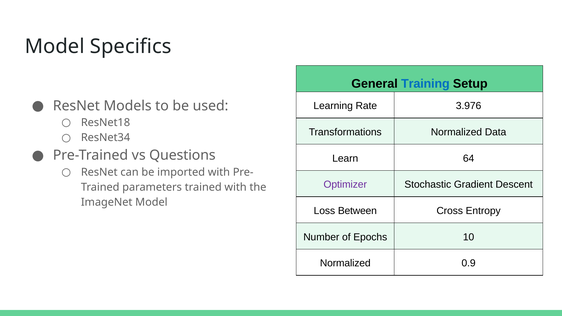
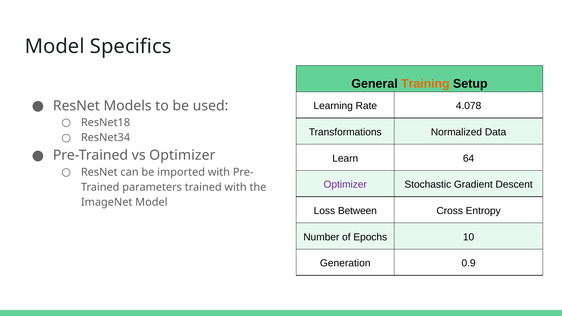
Training colour: blue -> orange
3.976: 3.976 -> 4.078
vs Questions: Questions -> Optimizer
Normalized at (345, 263): Normalized -> Generation
